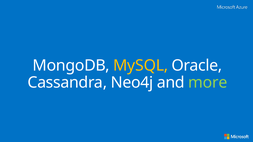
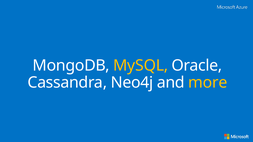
more colour: light green -> yellow
